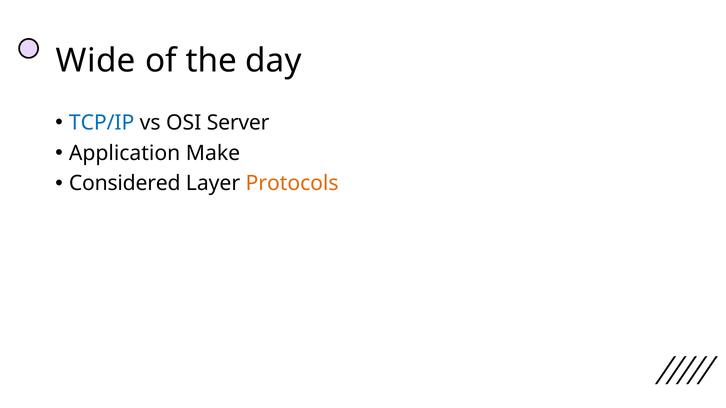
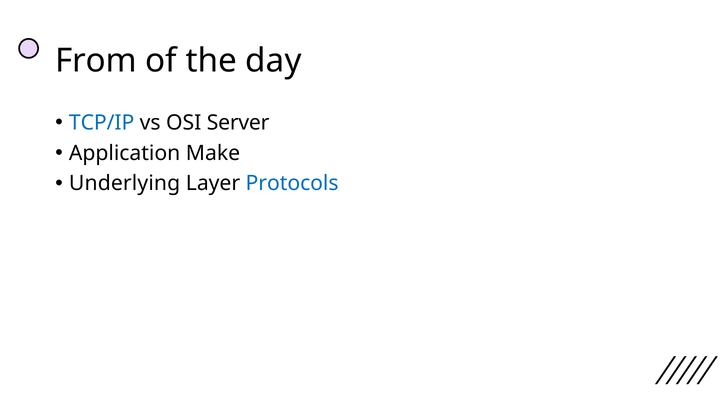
Wide: Wide -> From
Considered: Considered -> Underlying
Protocols colour: orange -> blue
